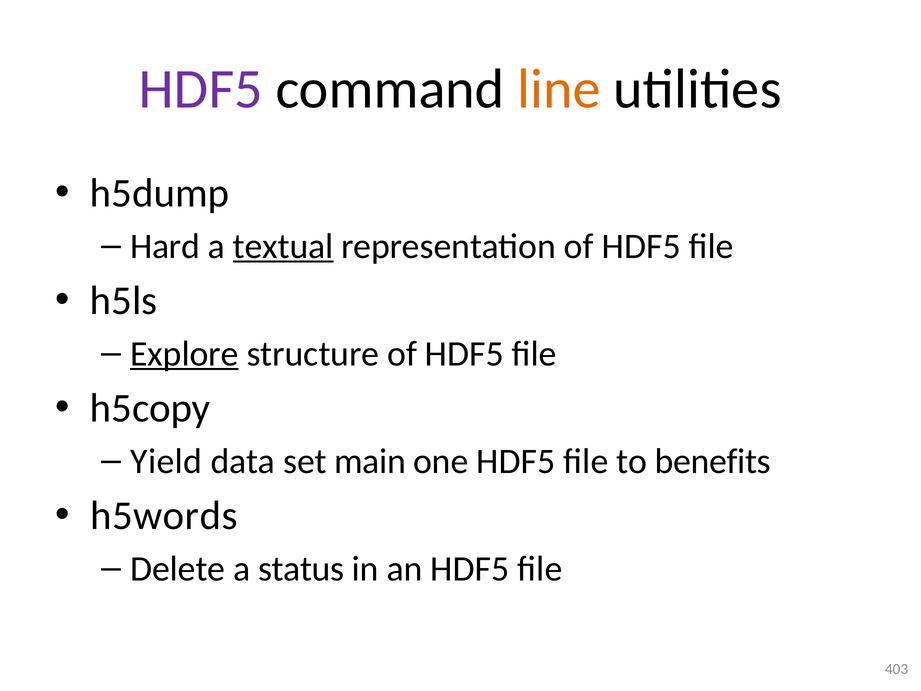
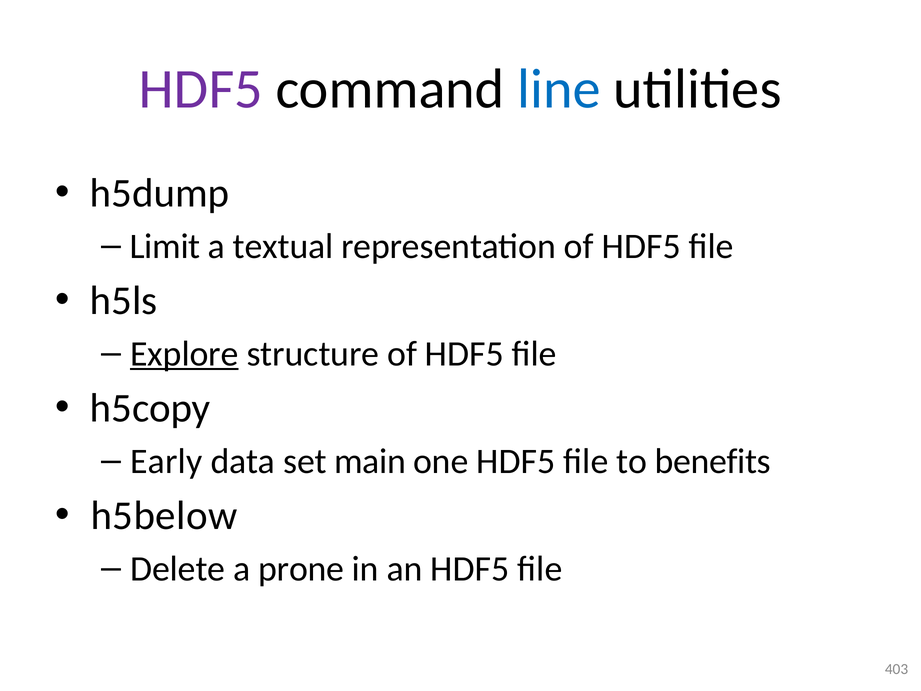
line colour: orange -> blue
Hard: Hard -> Limit
textual underline: present -> none
Yield: Yield -> Early
h5words: h5words -> h5below
status: status -> prone
